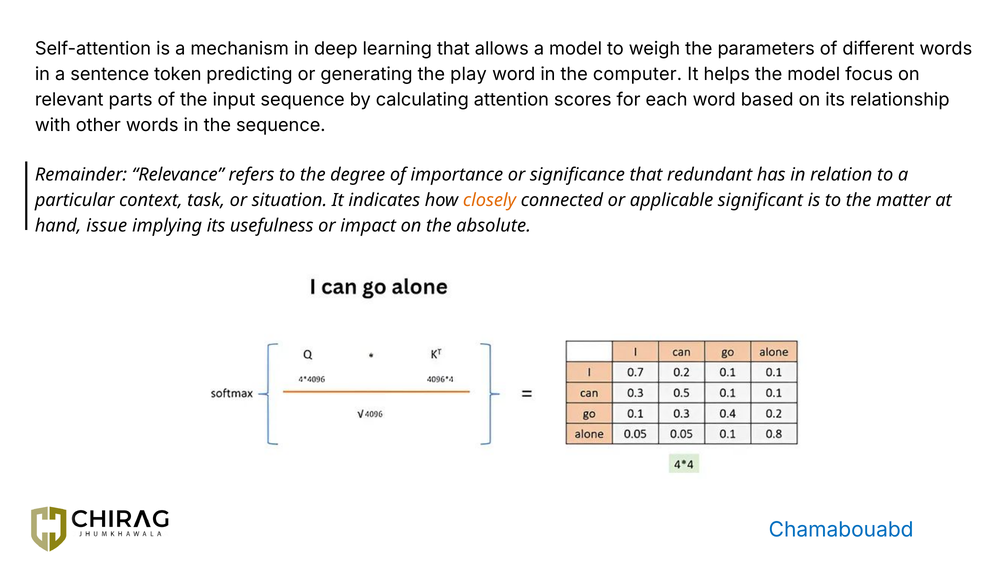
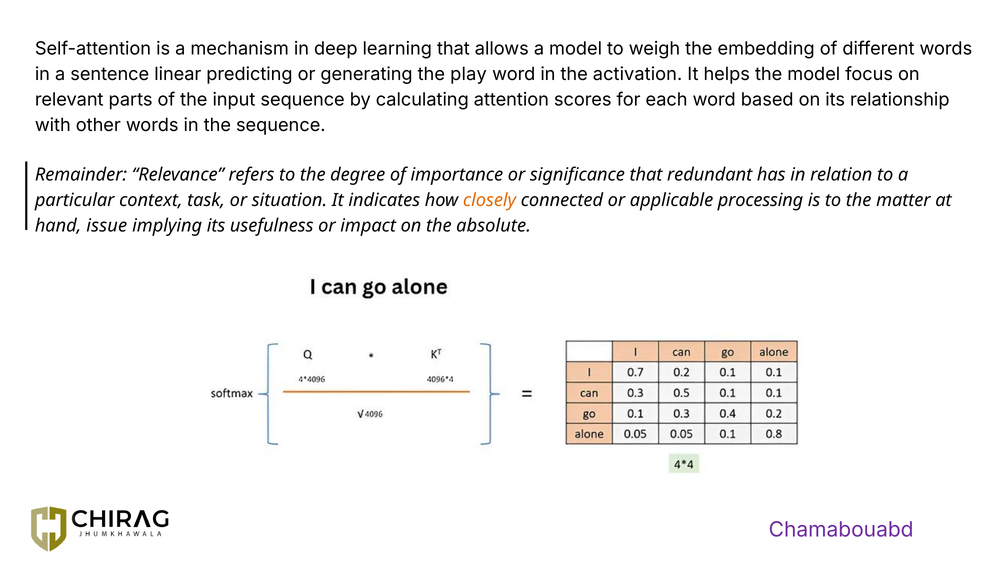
parameters: parameters -> embedding
token: token -> linear
computer: computer -> activation
significant: significant -> processing
Chamabouabd colour: blue -> purple
